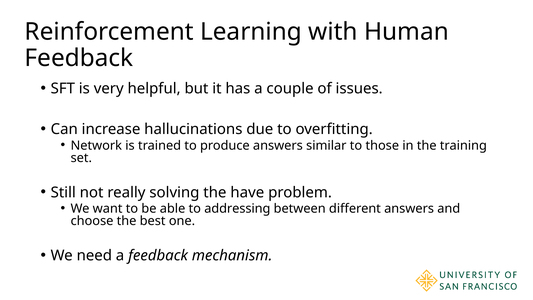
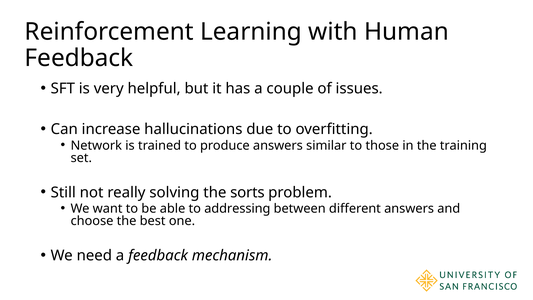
have: have -> sorts
